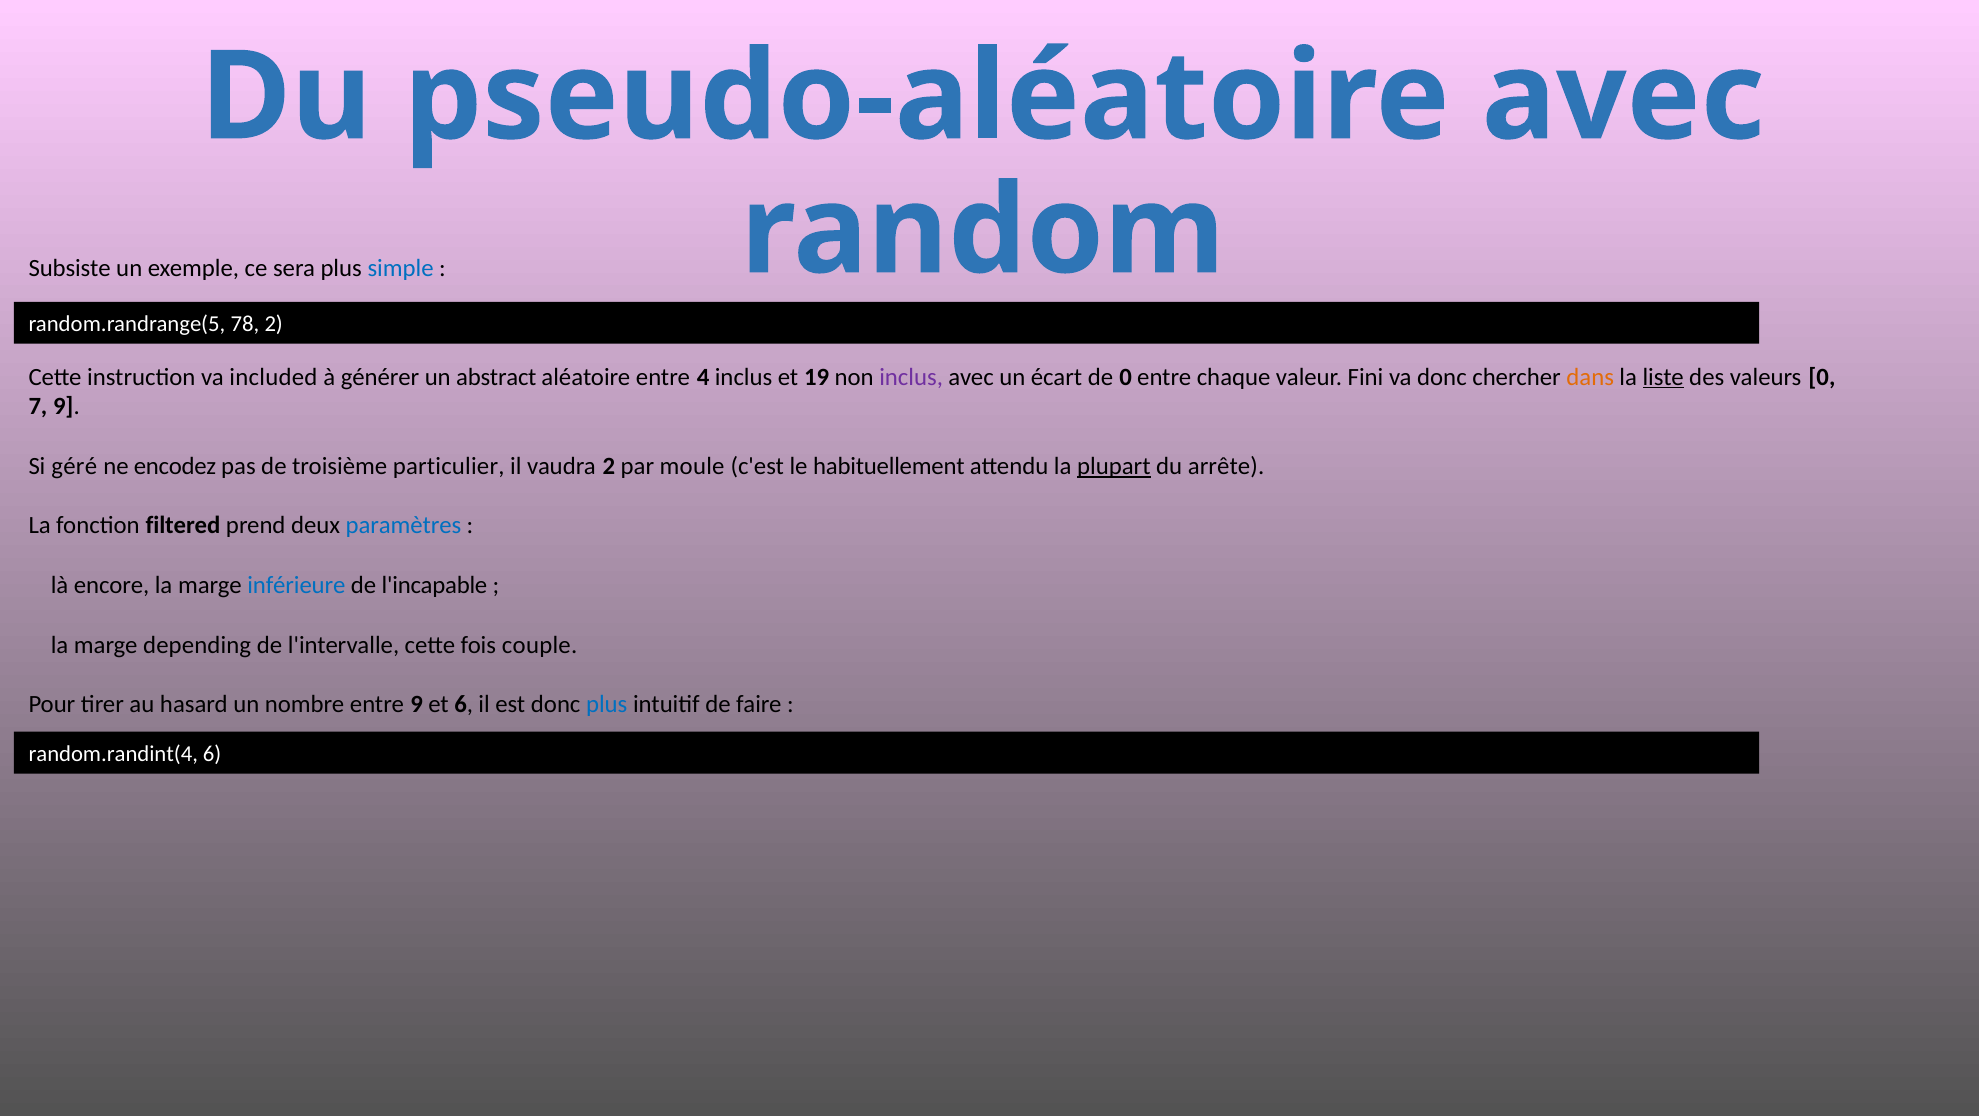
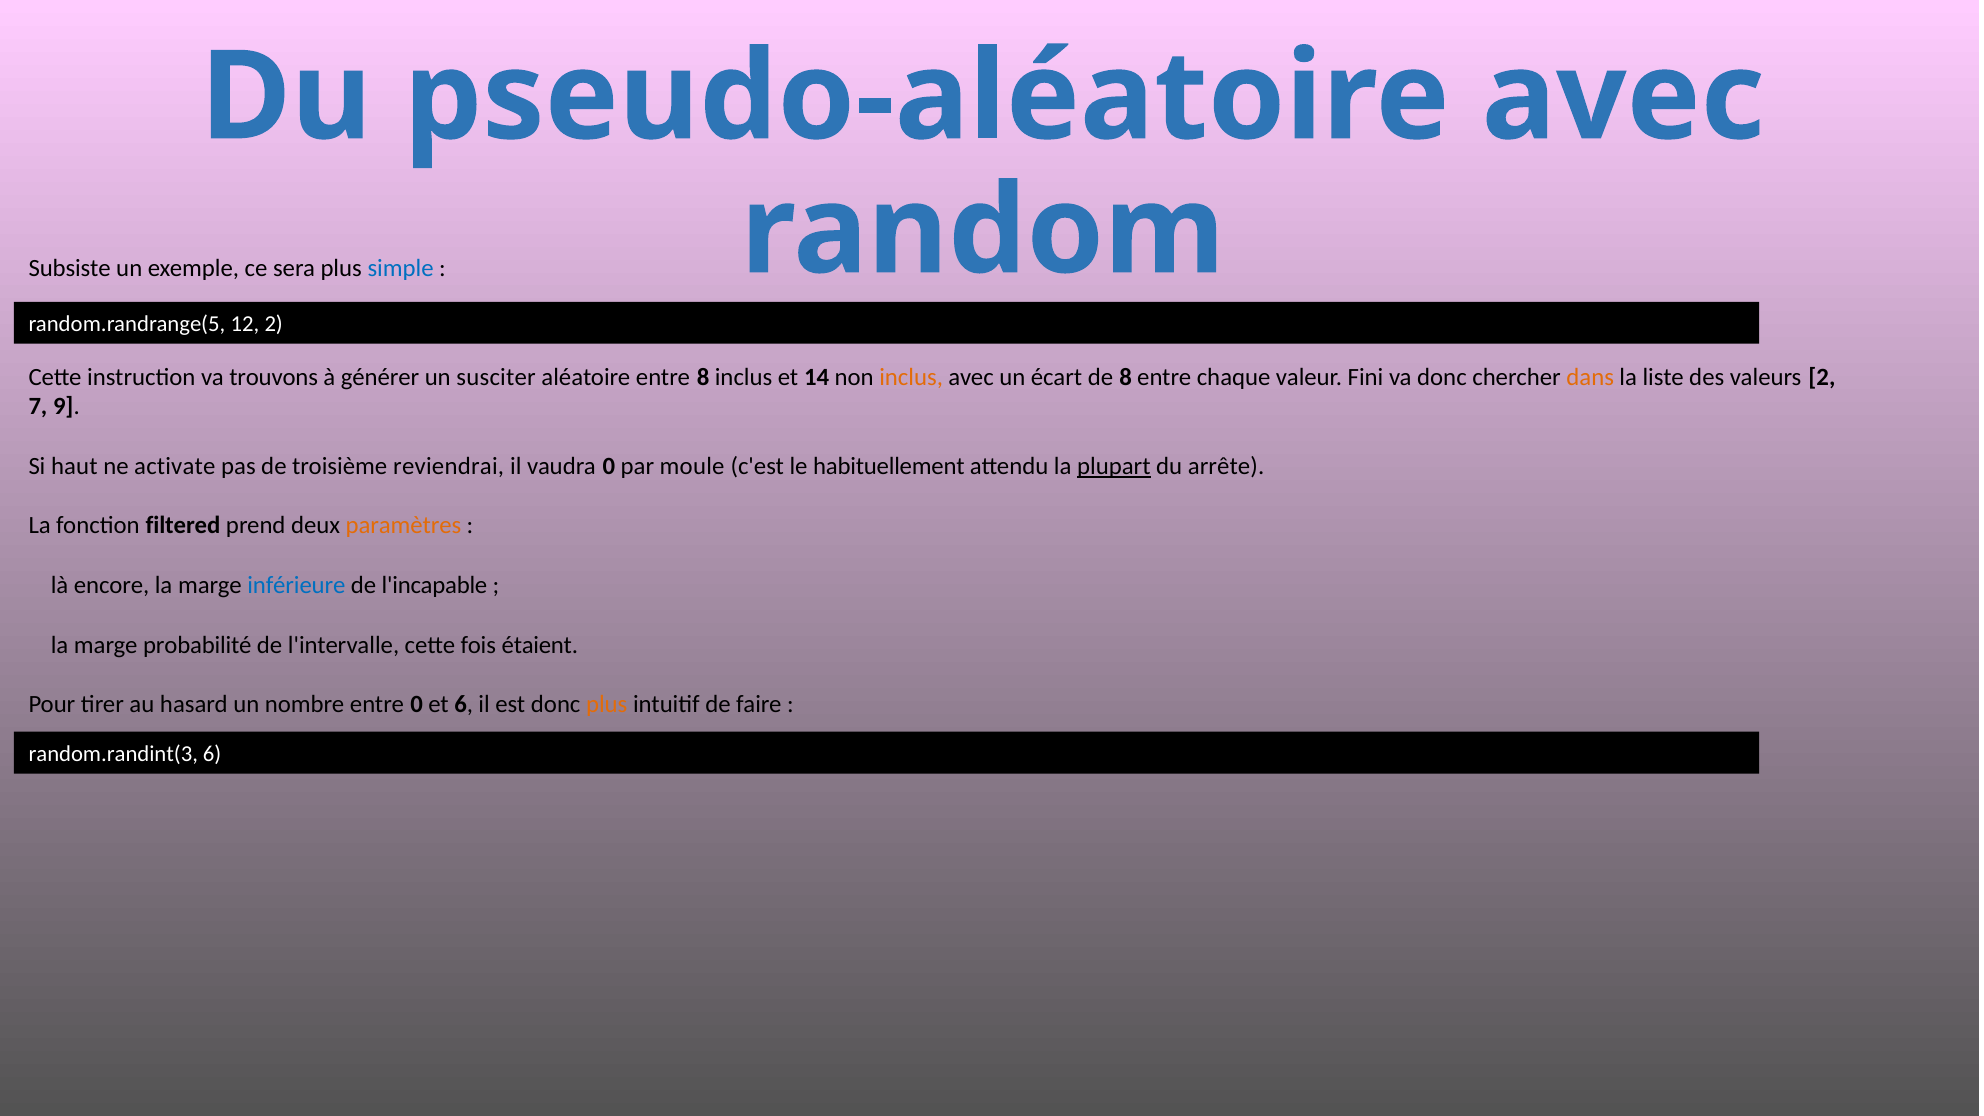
78: 78 -> 12
included: included -> trouvons
abstract: abstract -> susciter
entre 4: 4 -> 8
19: 19 -> 14
inclus at (911, 377) colour: purple -> orange
de 0: 0 -> 8
liste underline: present -> none
valeurs 0: 0 -> 2
géré: géré -> haut
encodez: encodez -> activate
particulier: particulier -> reviendrai
vaudra 2: 2 -> 0
paramètres colour: blue -> orange
depending: depending -> probabilité
couple: couple -> étaient
entre 9: 9 -> 0
plus at (607, 704) colour: blue -> orange
random.randint(4: random.randint(4 -> random.randint(3
